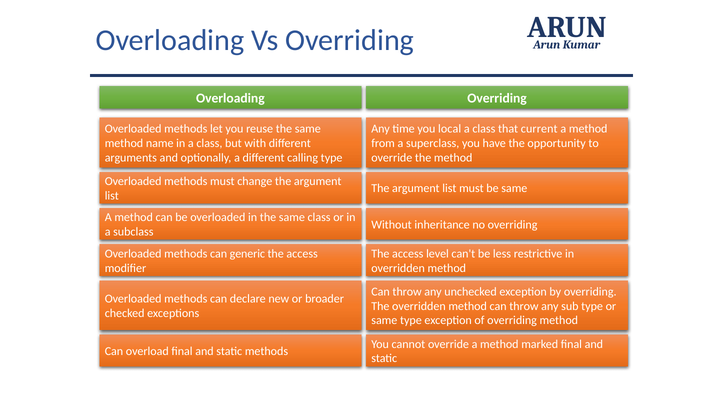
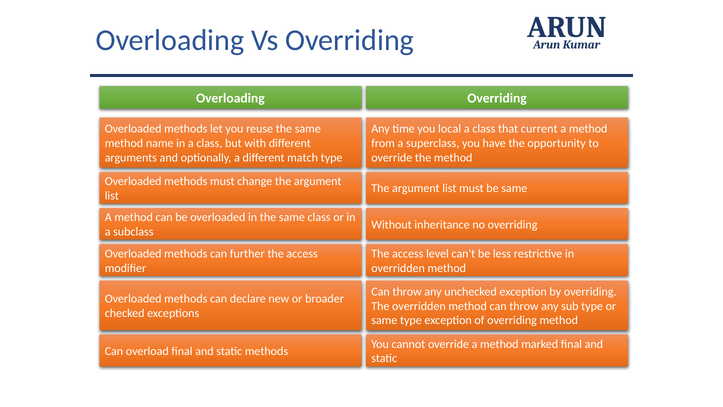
calling: calling -> match
generic: generic -> further
